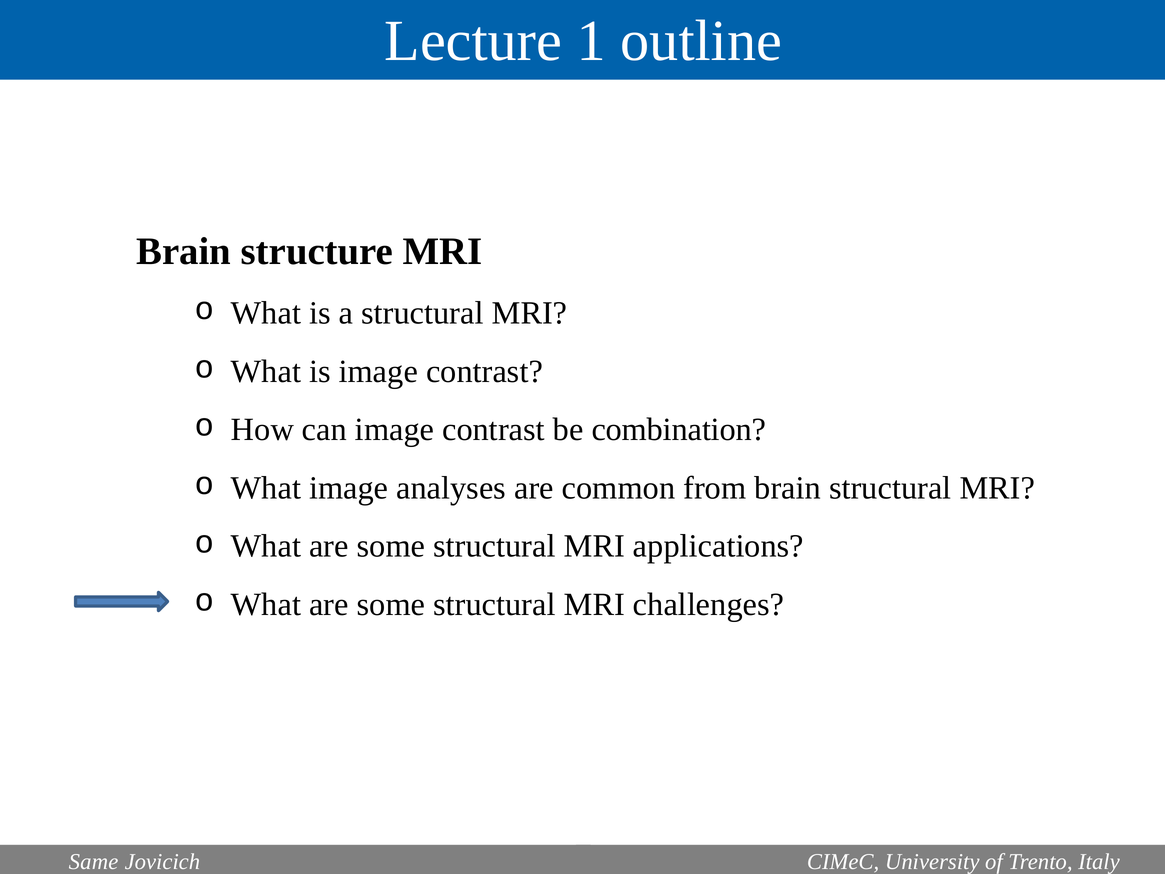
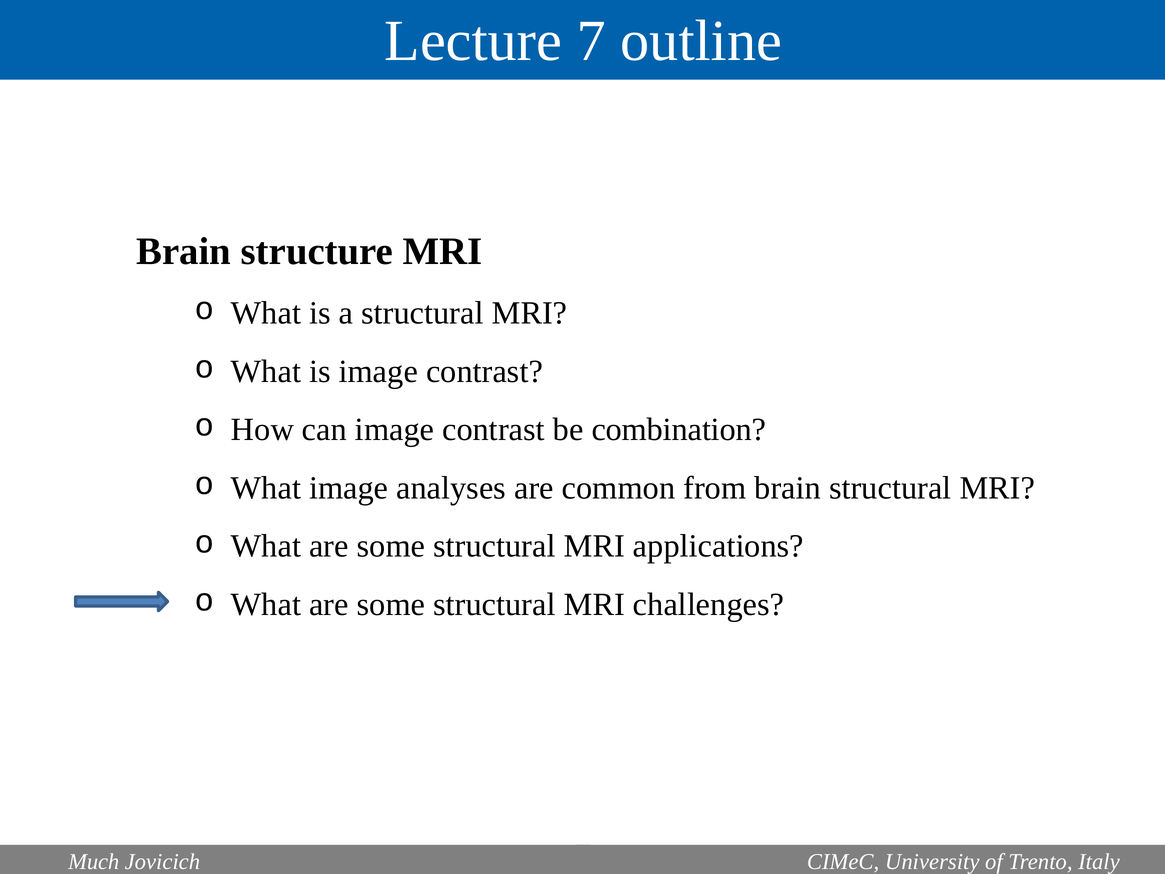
1: 1 -> 7
Same: Same -> Much
